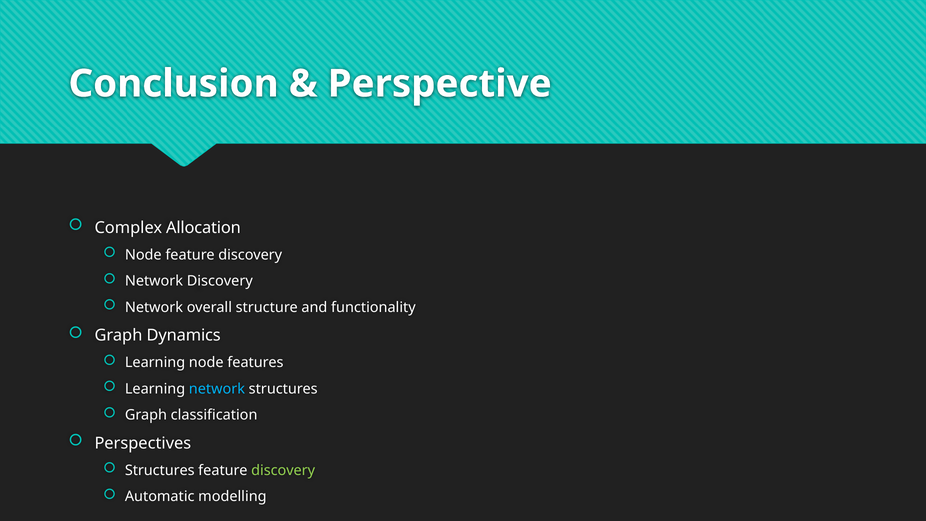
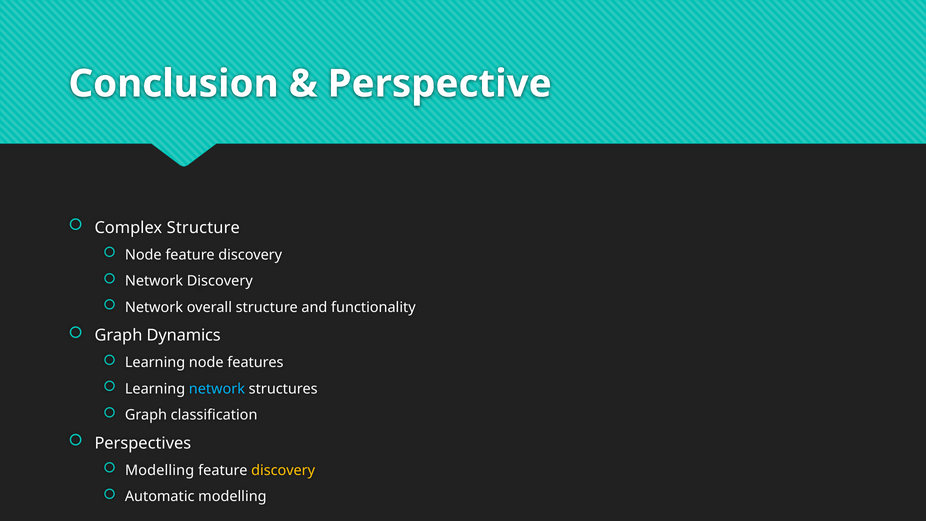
Complex Allocation: Allocation -> Structure
Structures at (160, 470): Structures -> Modelling
discovery at (283, 470) colour: light green -> yellow
